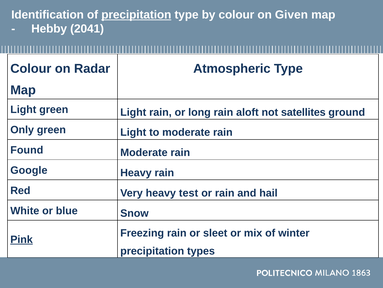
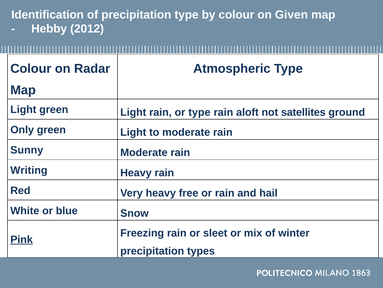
precipitation at (136, 15) underline: present -> none
2041: 2041 -> 2012
or long: long -> type
Found: Found -> Sunny
Google: Google -> Writing
test: test -> free
